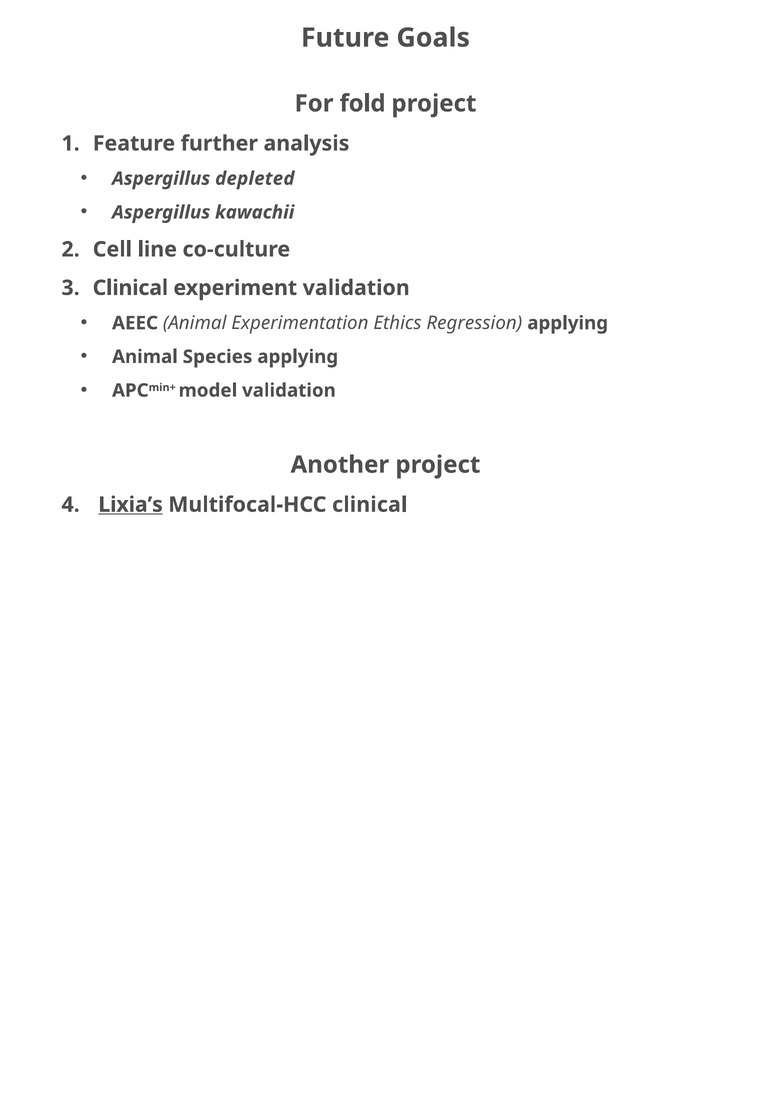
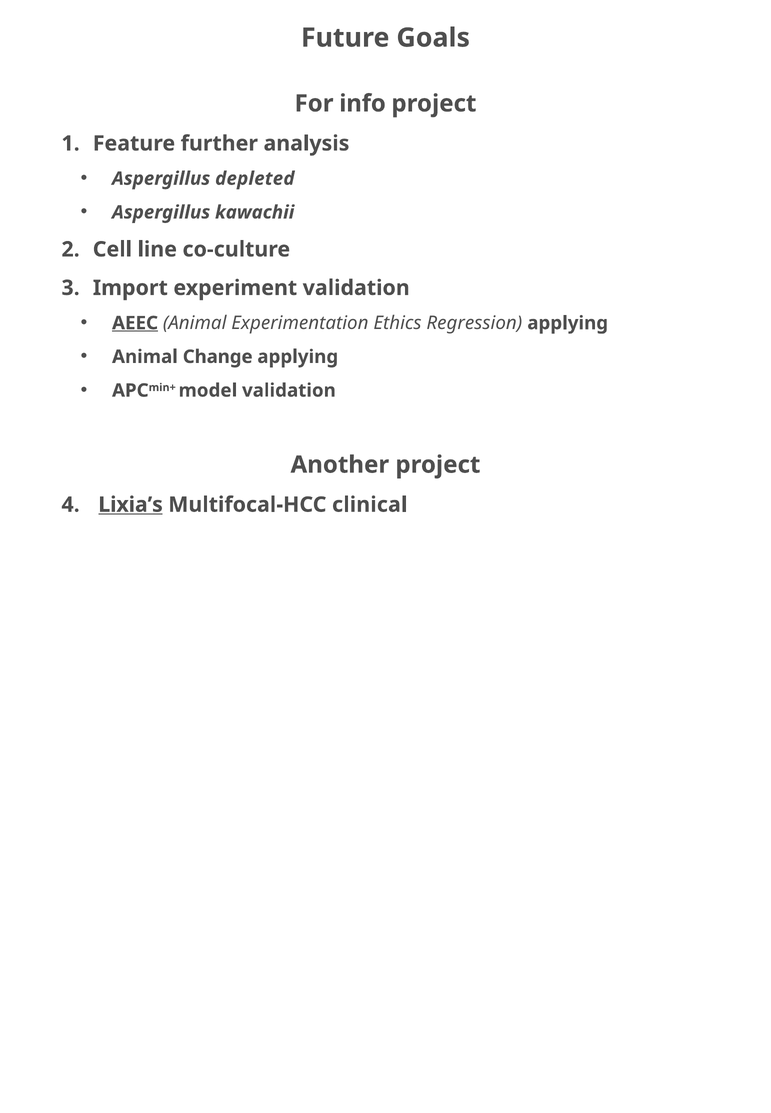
fold: fold -> info
Clinical at (130, 288): Clinical -> Import
AEEC underline: none -> present
Species: Species -> Change
